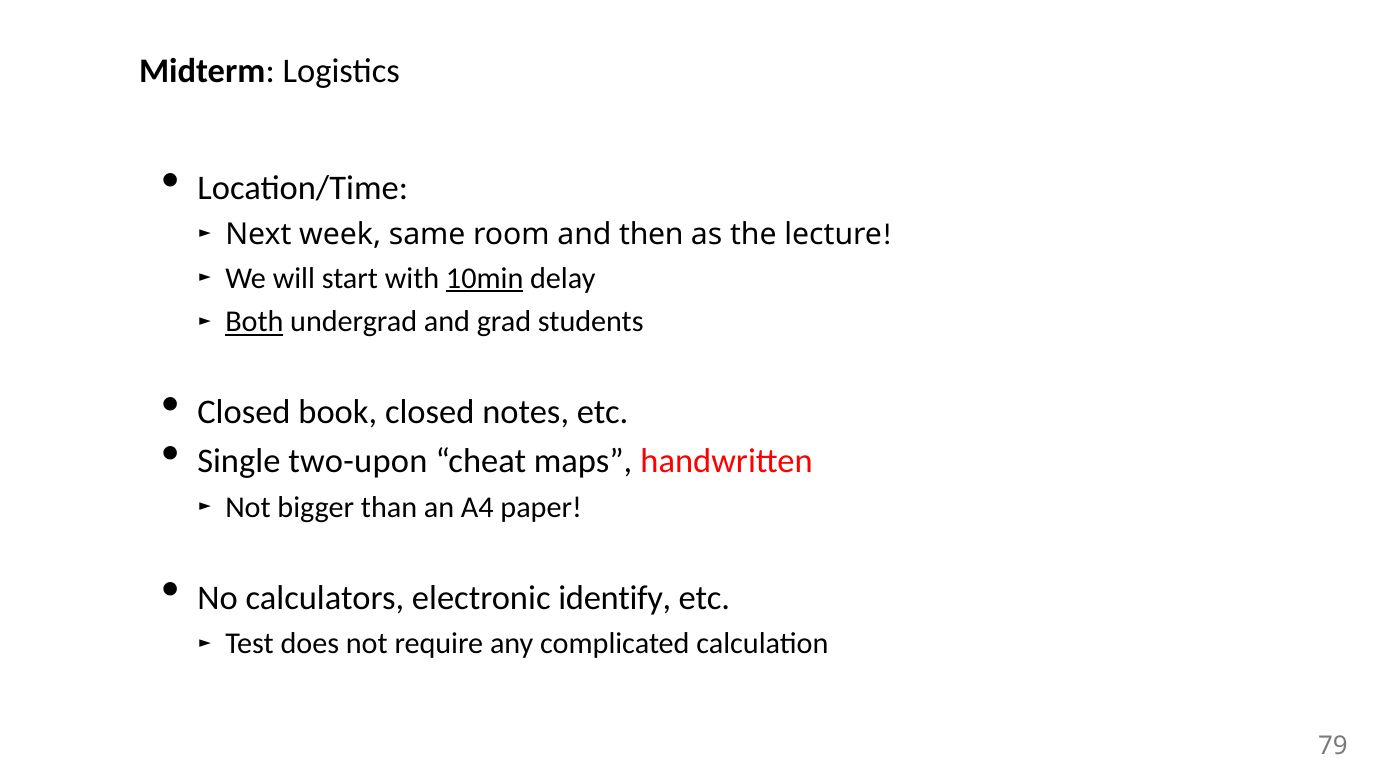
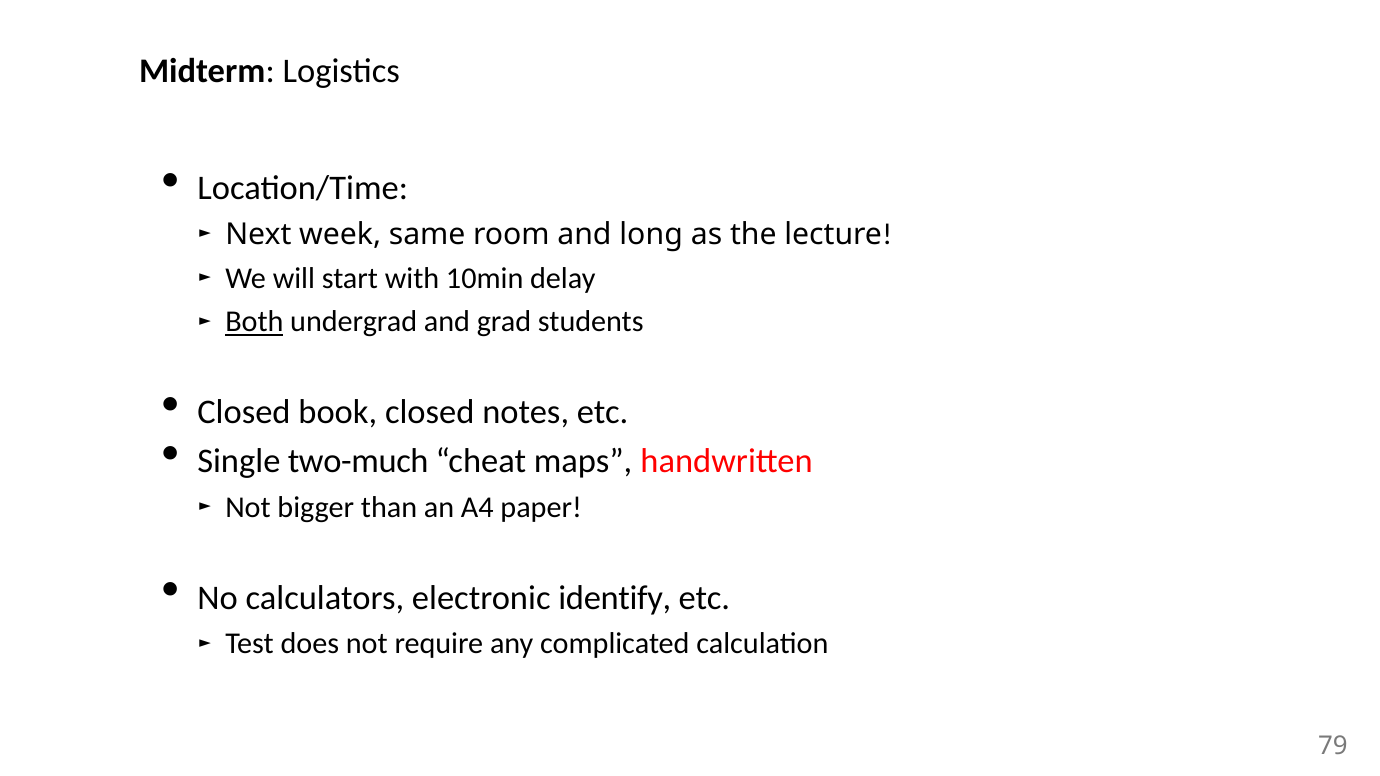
then: then -> long
10min underline: present -> none
two-upon: two-upon -> two-much
